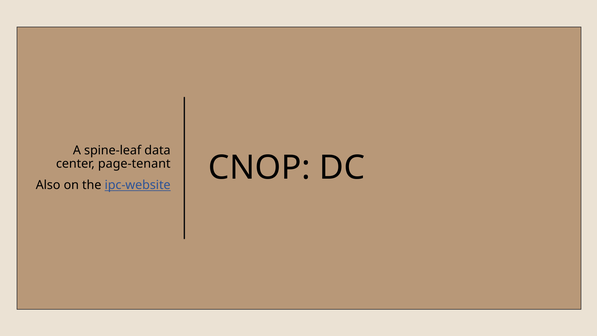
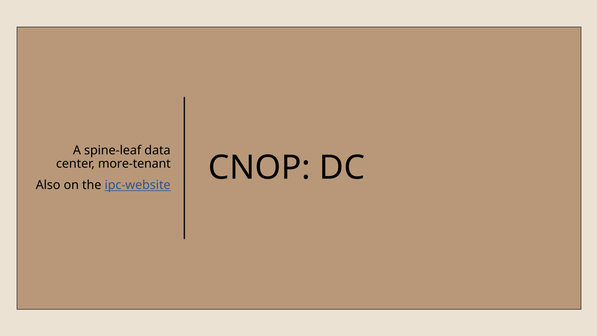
page-tenant: page-tenant -> more-tenant
